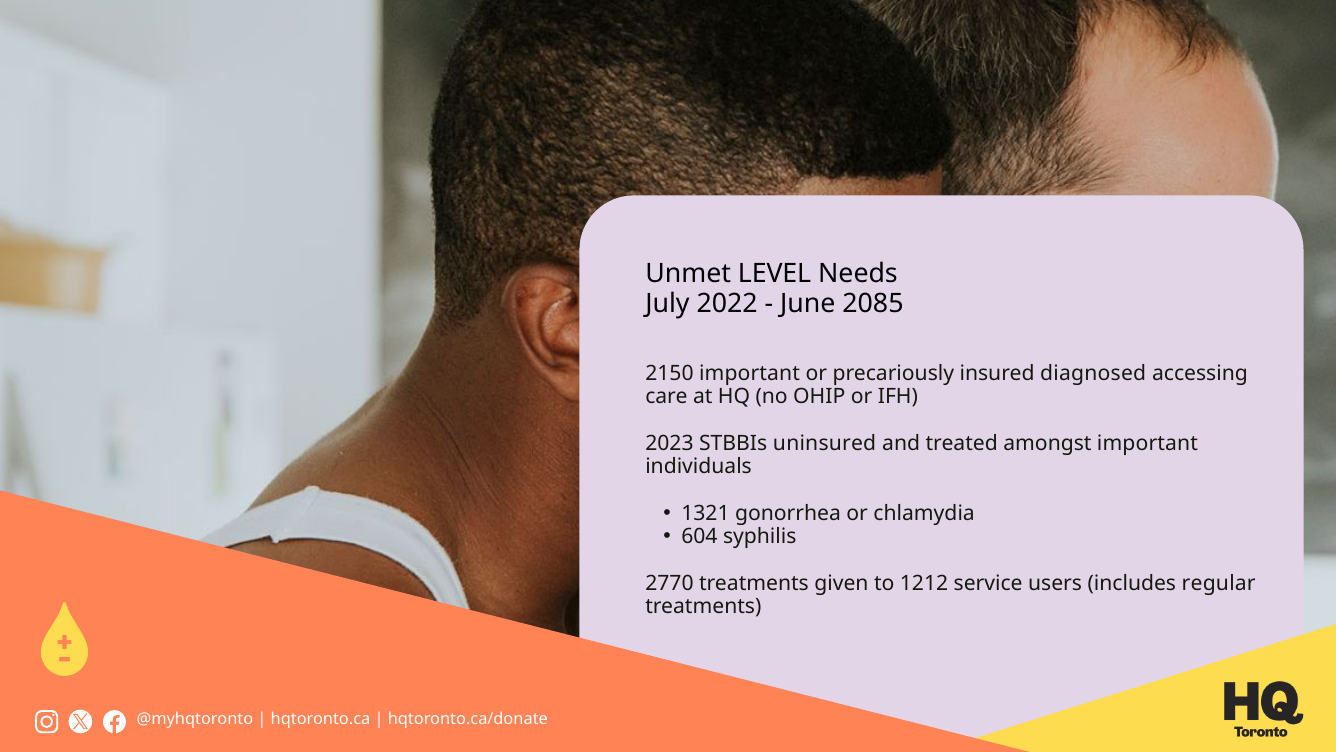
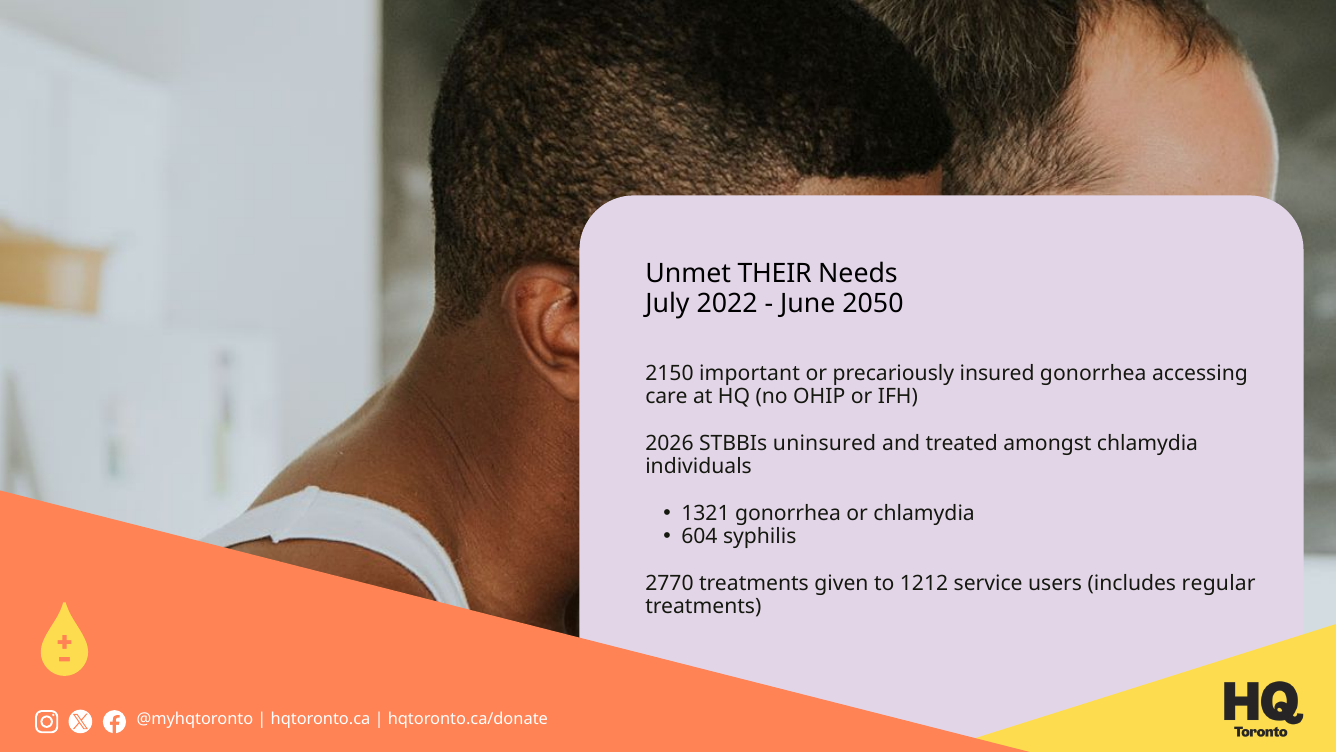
LEVEL: LEVEL -> THEIR
2085: 2085 -> 2050
insured diagnosed: diagnosed -> gonorrhea
2023: 2023 -> 2026
amongst important: important -> chlamydia
